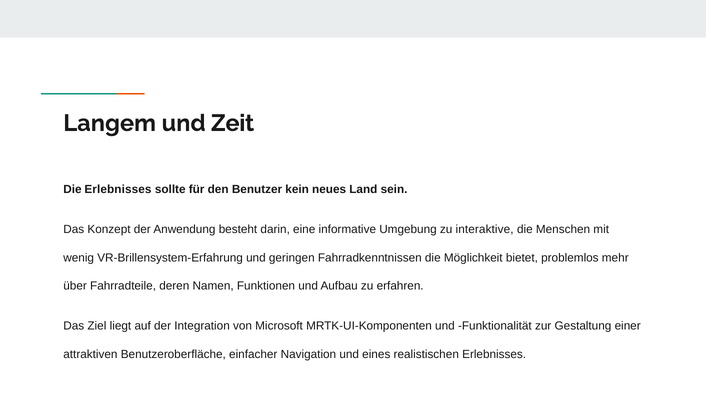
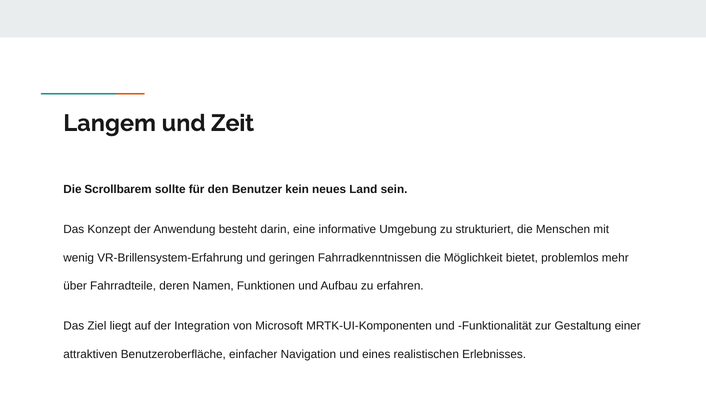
Die Erlebnisses: Erlebnisses -> Scrollbarem
interaktive: interaktive -> strukturiert
